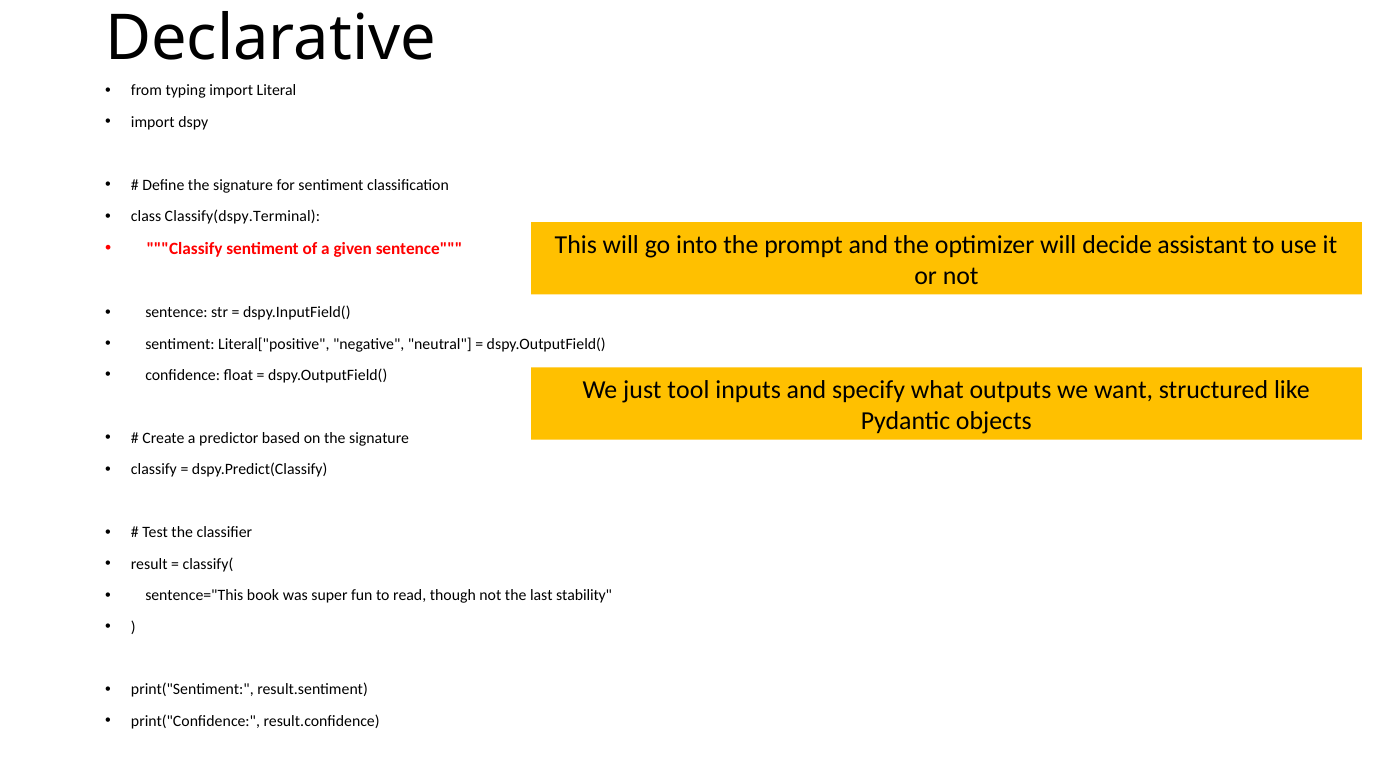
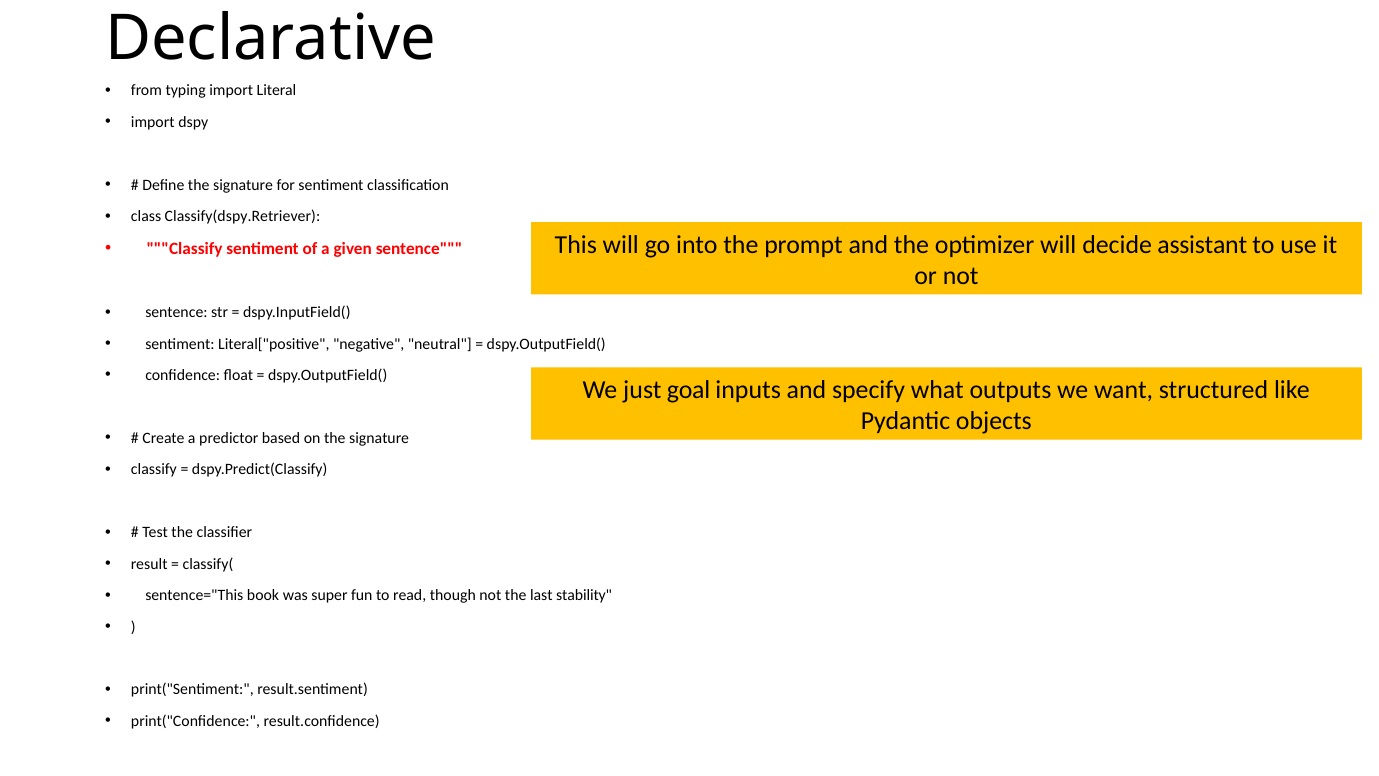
Classify(dspy.Terminal: Classify(dspy.Terminal -> Classify(dspy.Retriever
tool: tool -> goal
